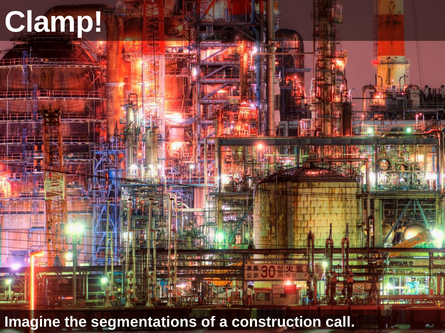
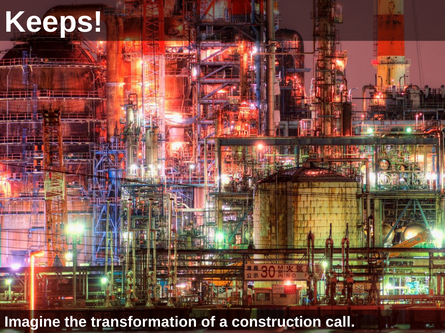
Clamp: Clamp -> Keeps
segmentations: segmentations -> transformation
